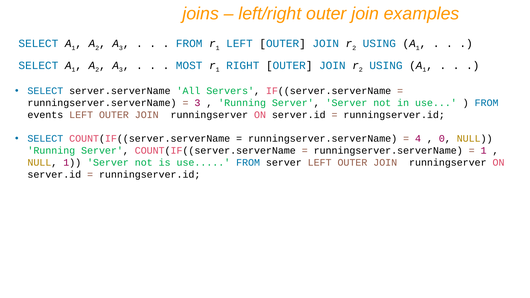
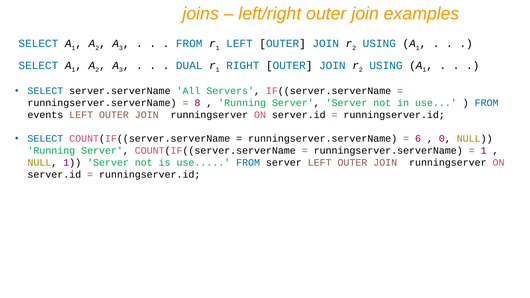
MOST: MOST -> DUAL
3 at (197, 103): 3 -> 8
4: 4 -> 6
